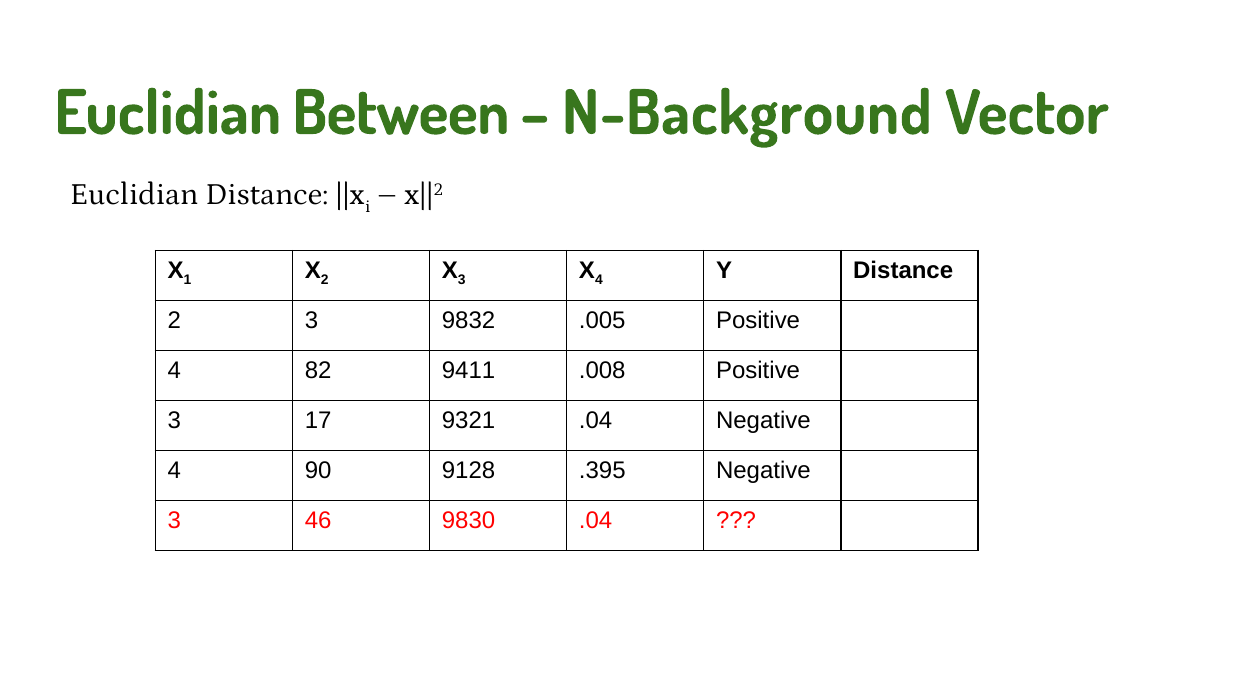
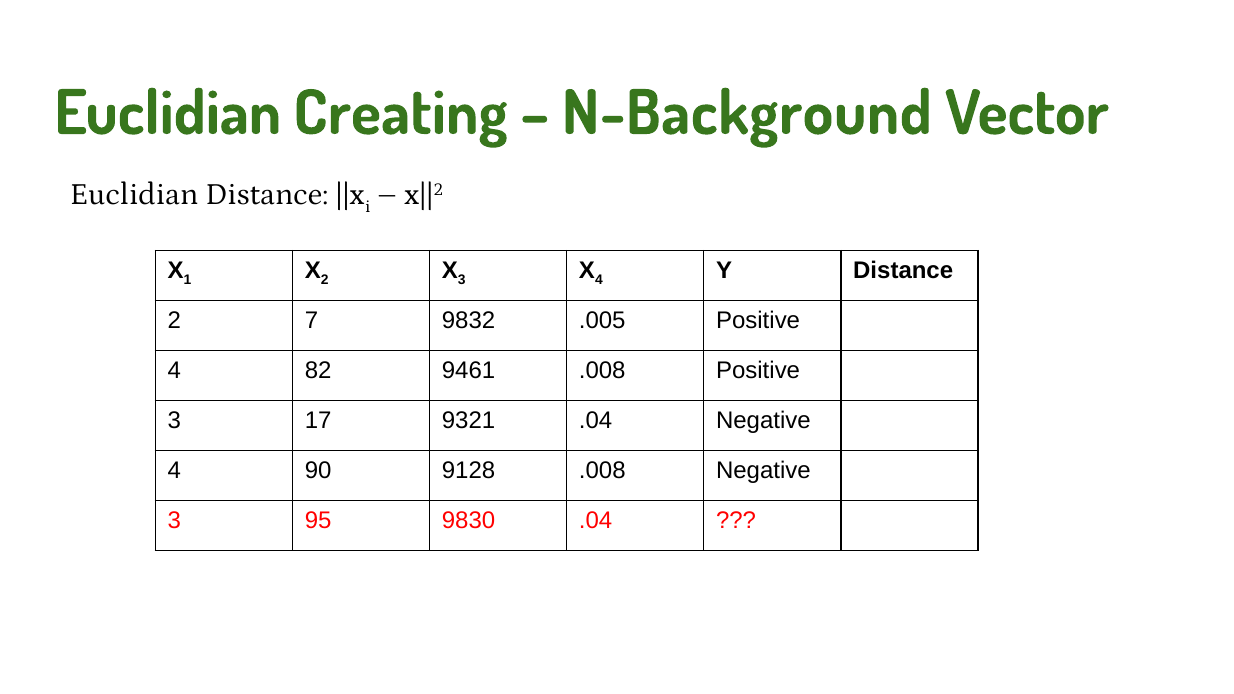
Between: Between -> Creating
2 3: 3 -> 7
9411: 9411 -> 9461
9128 .395: .395 -> .008
46: 46 -> 95
